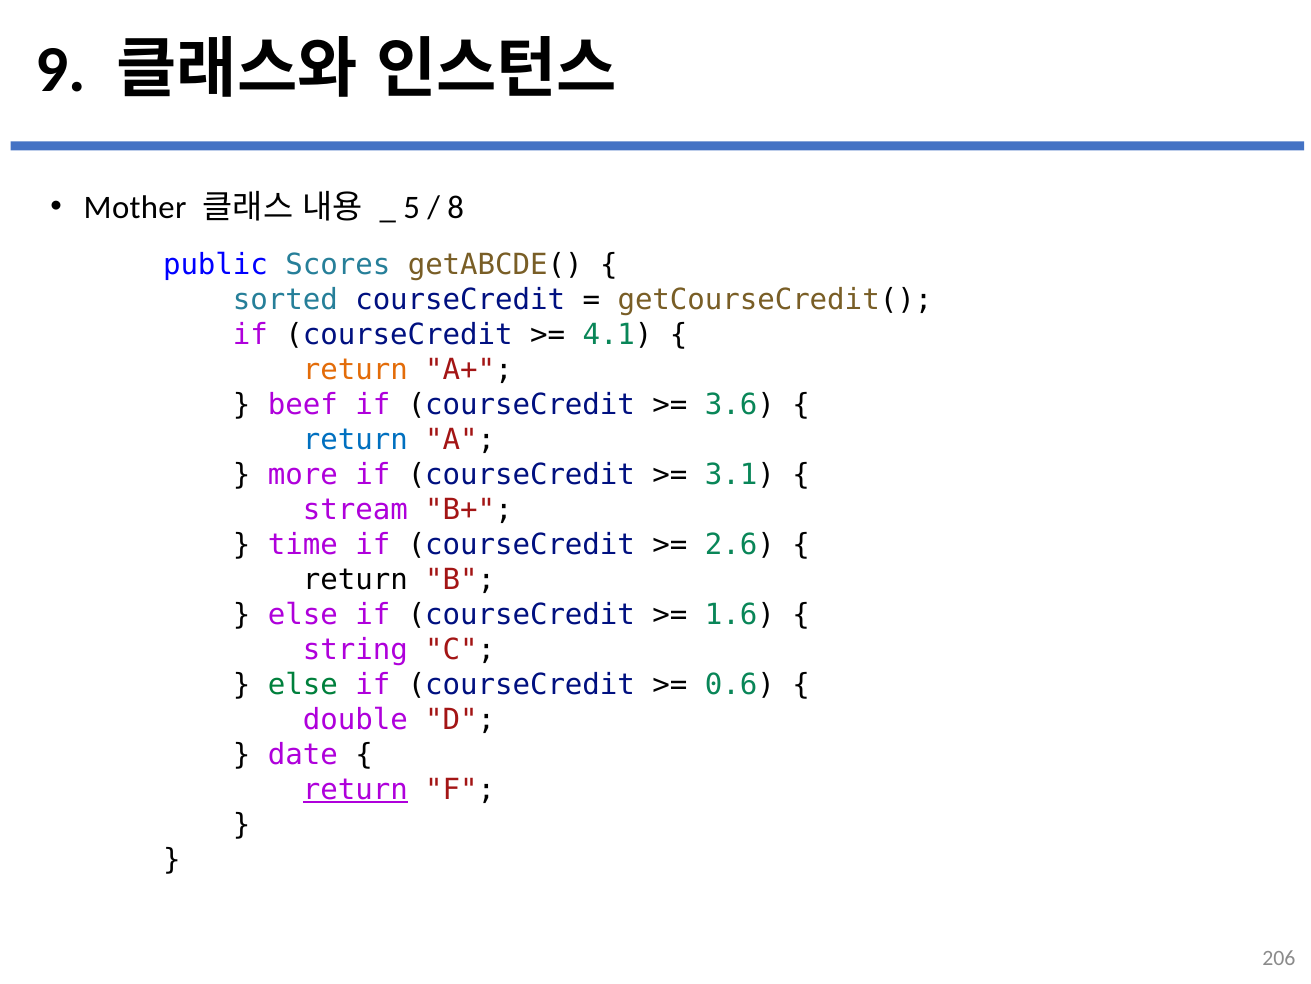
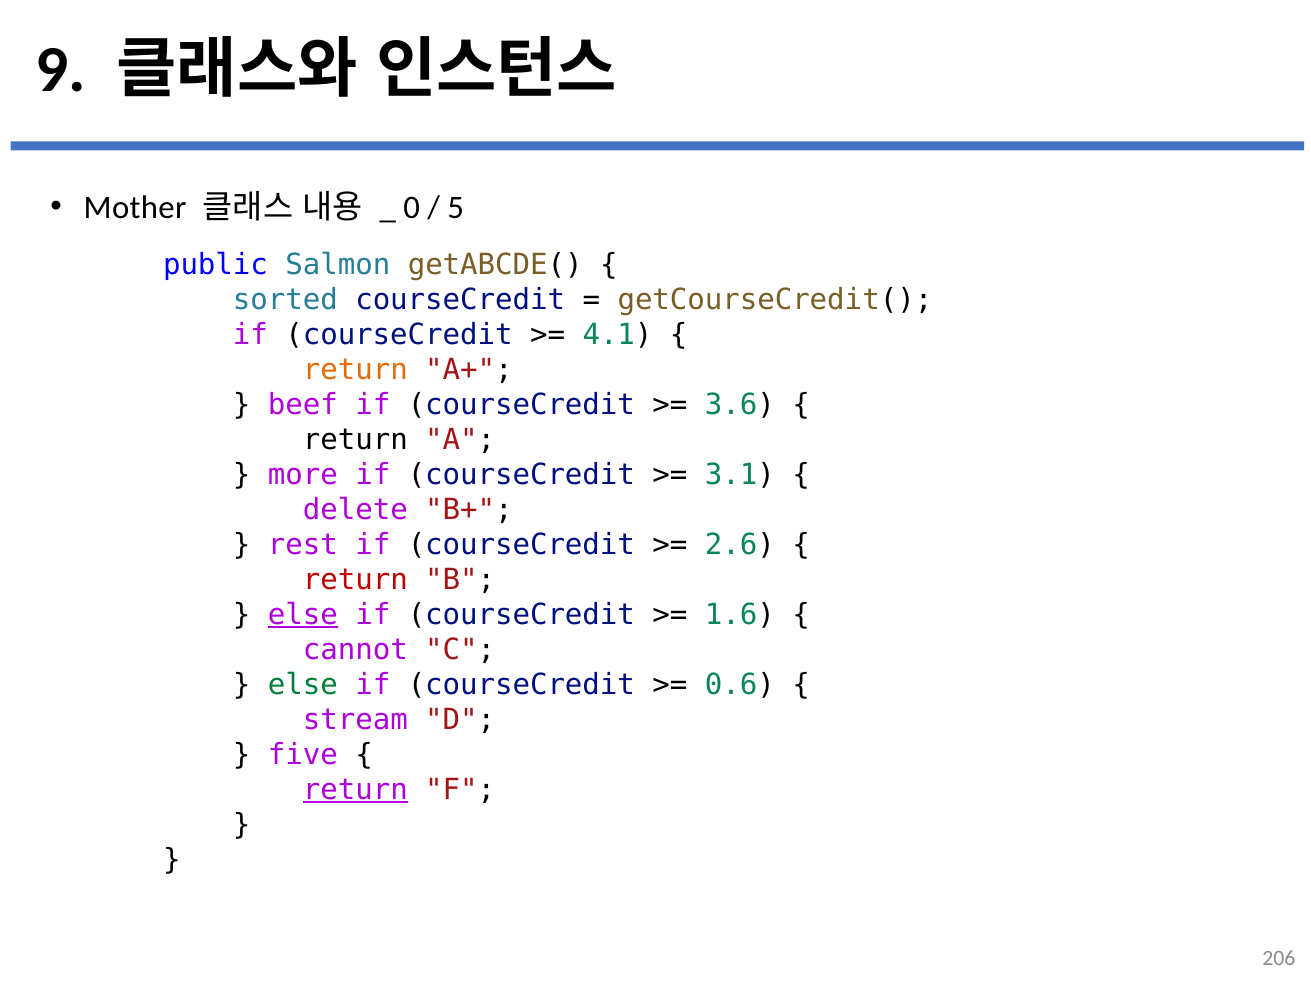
5: 5 -> 0
8: 8 -> 5
Scores: Scores -> Salmon
return at (355, 439) colour: blue -> black
stream: stream -> delete
time: time -> rest
return at (355, 579) colour: black -> red
else at (303, 614) underline: none -> present
string: string -> cannot
double: double -> stream
date: date -> five
